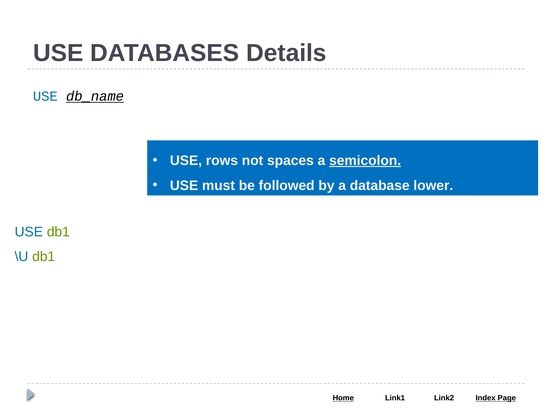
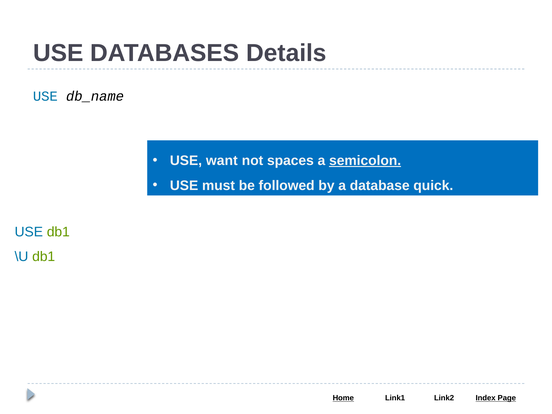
db_name underline: present -> none
rows: rows -> want
lower: lower -> quick
